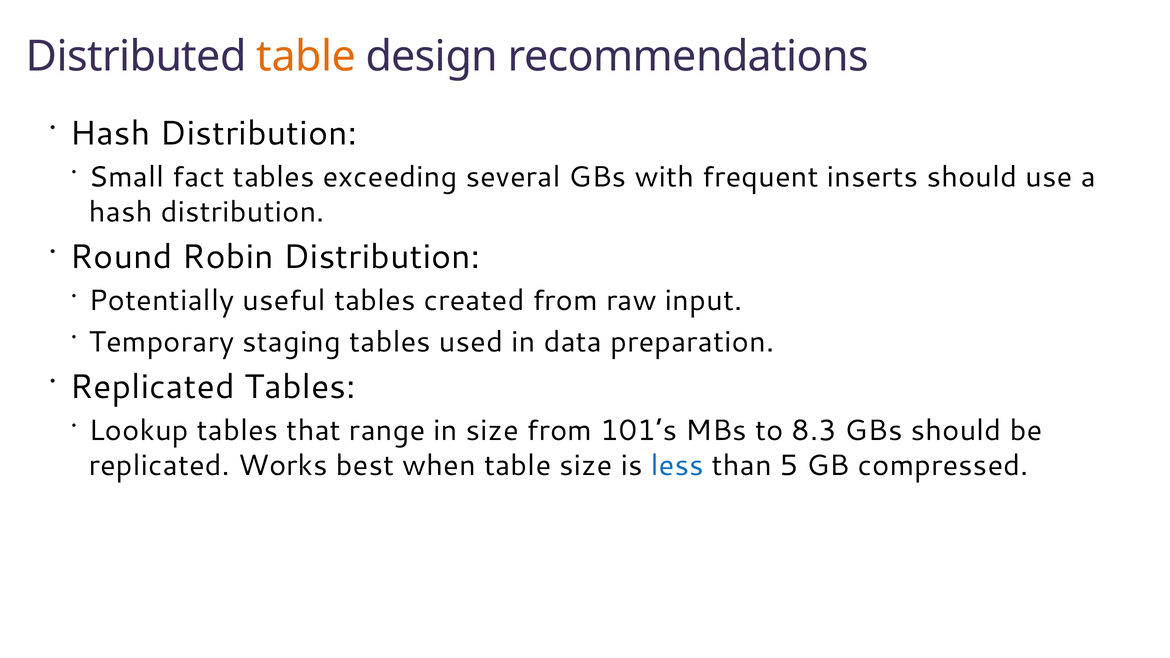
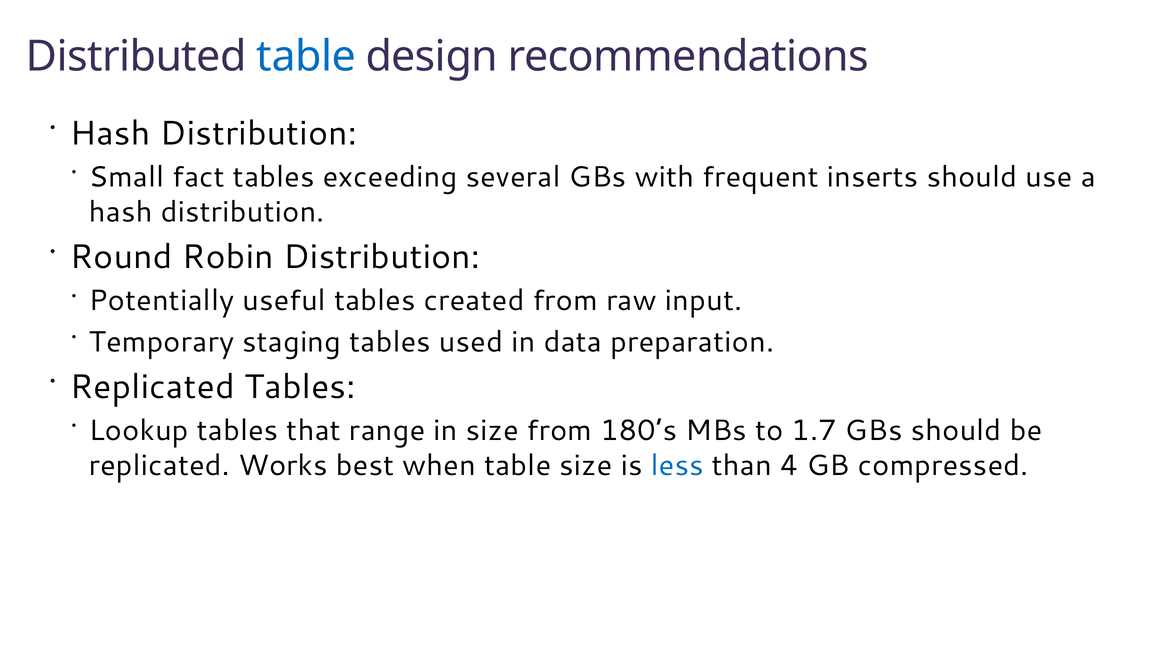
table at (306, 57) colour: orange -> blue
101’s: 101’s -> 180’s
8.3: 8.3 -> 1.7
5: 5 -> 4
